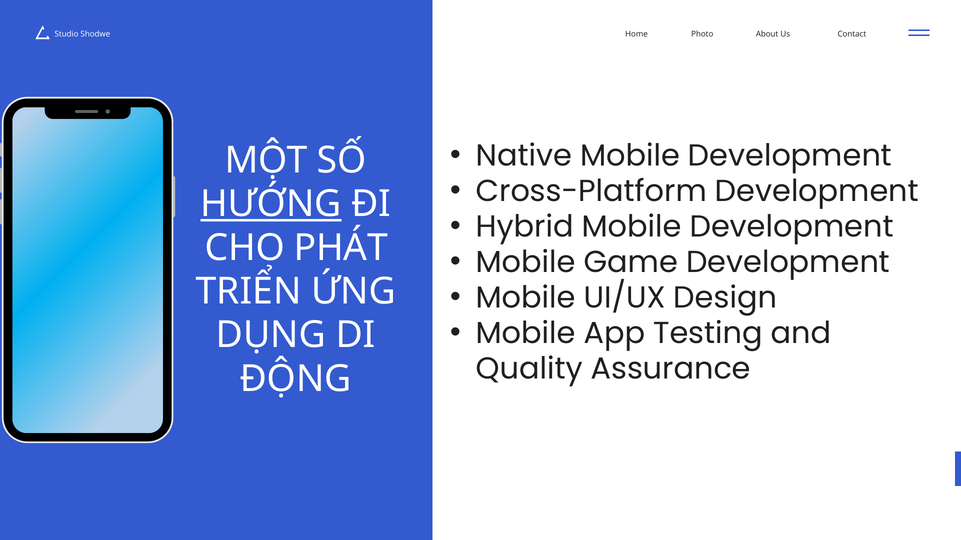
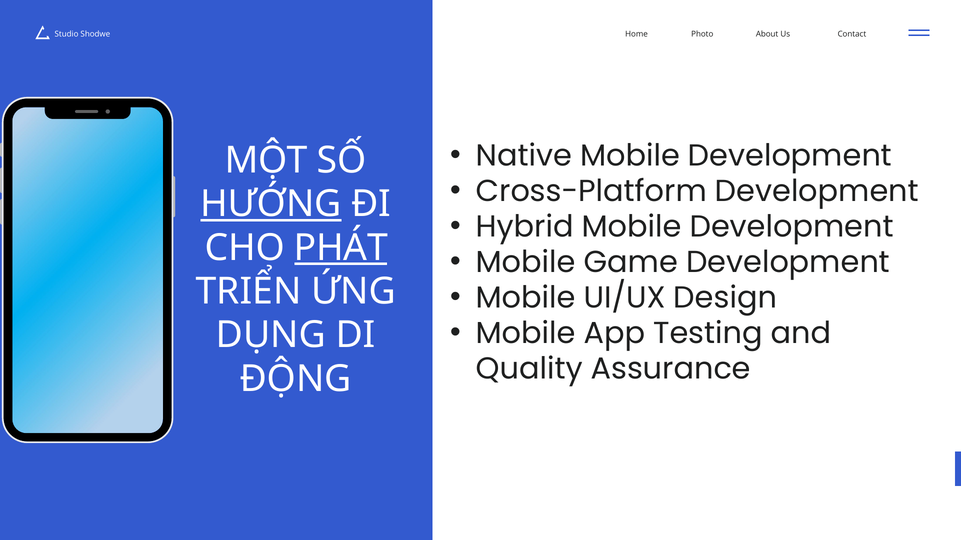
PHÁT underline: none -> present
